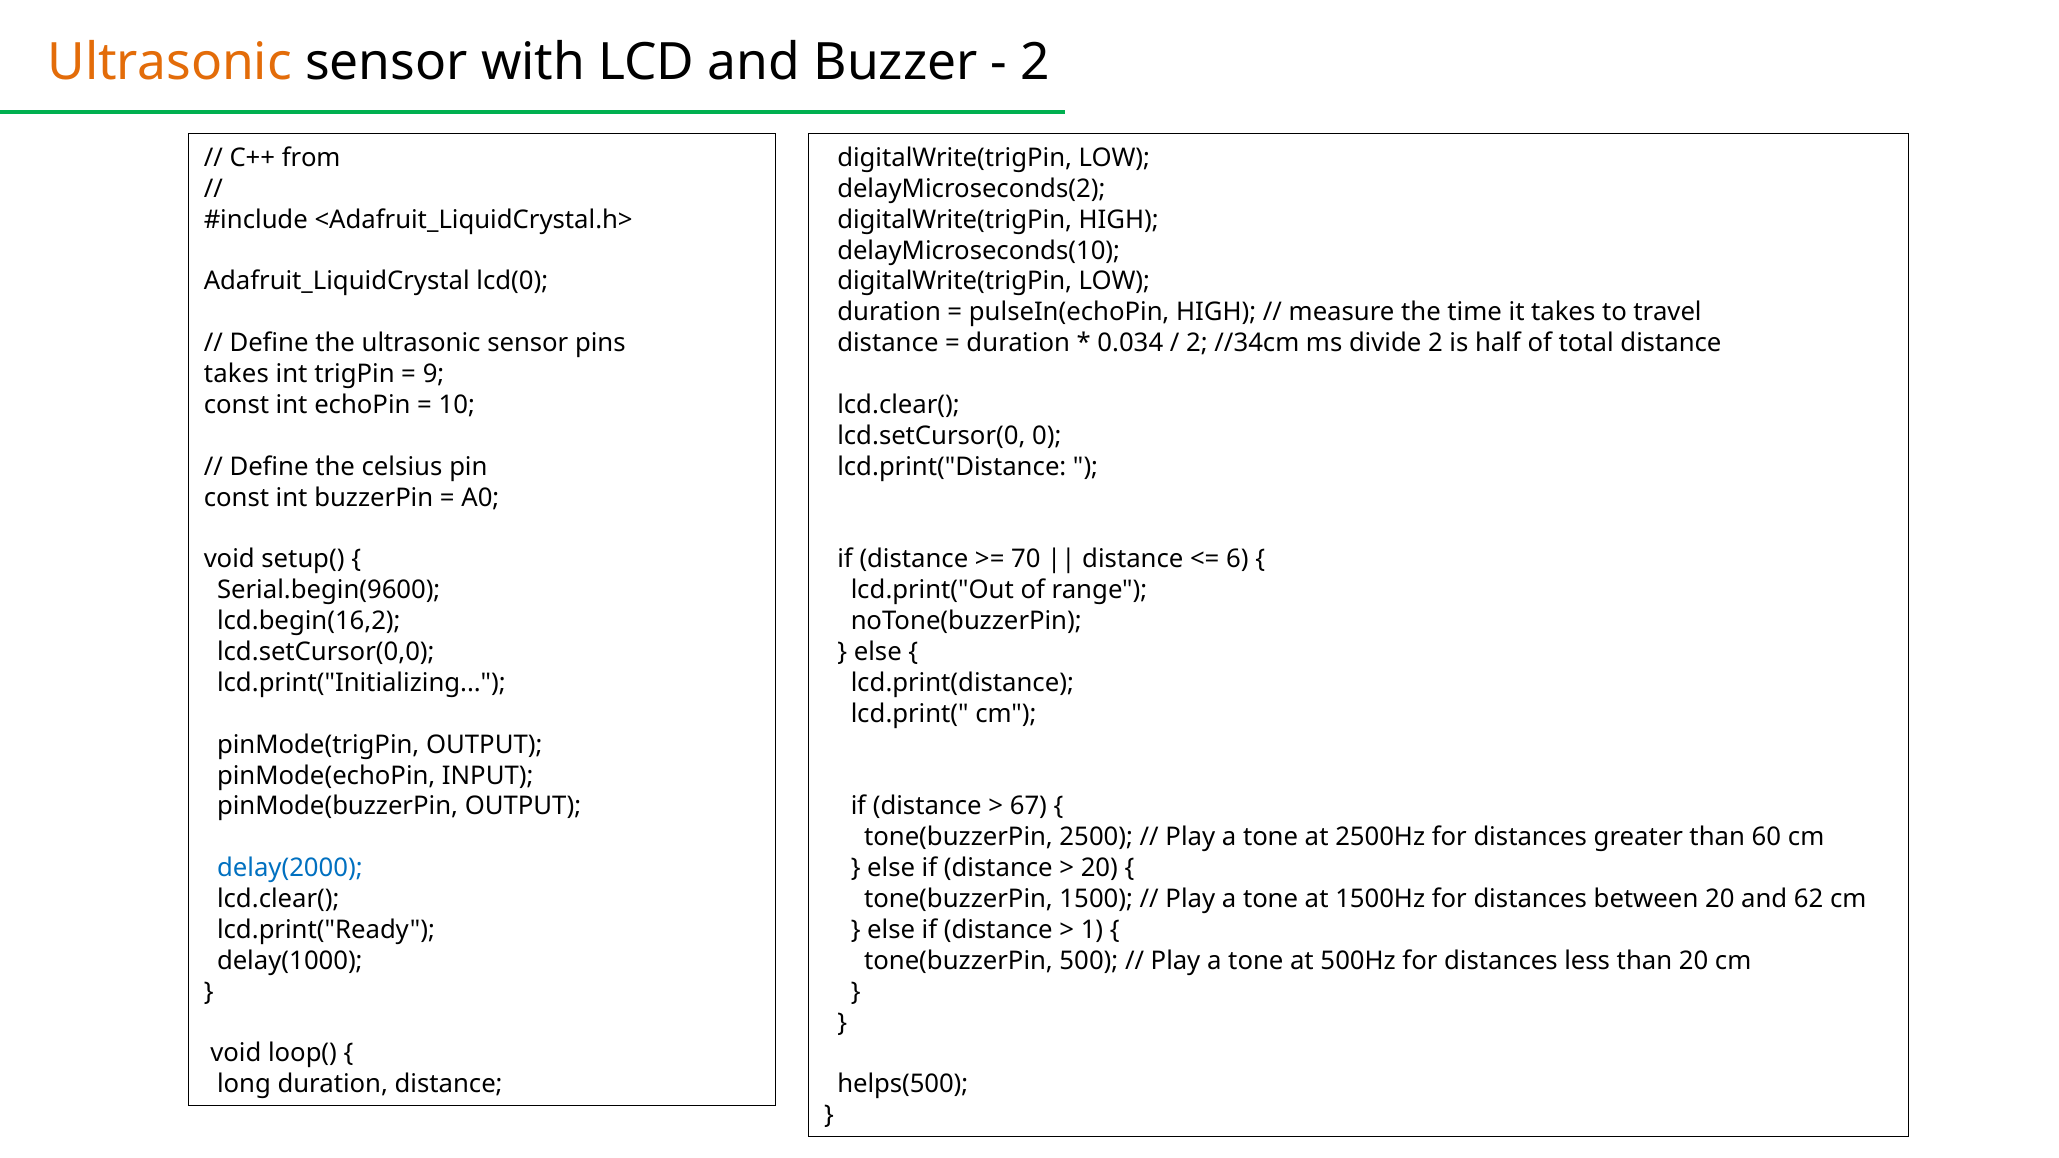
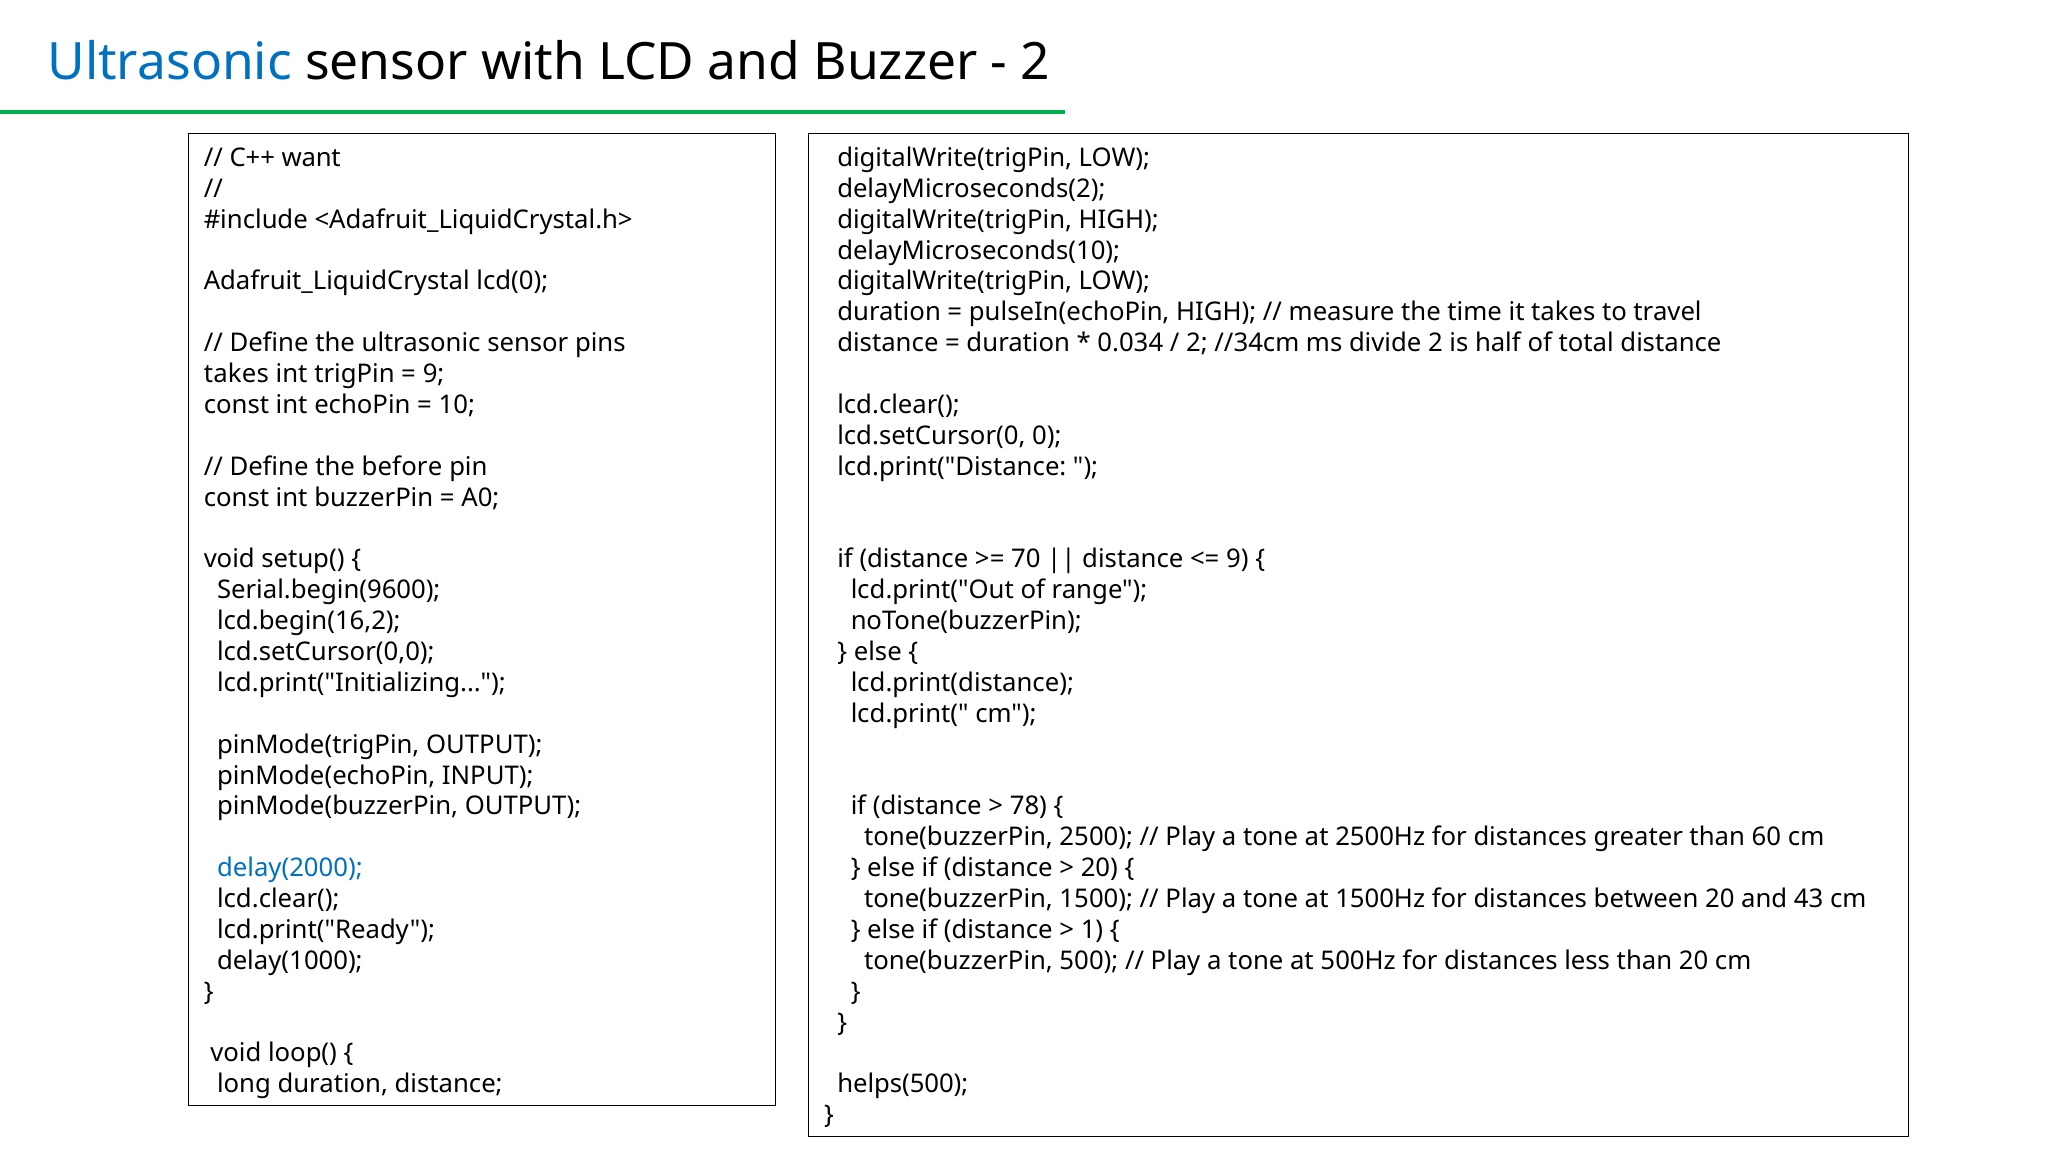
Ultrasonic at (170, 63) colour: orange -> blue
from: from -> want
celsius: celsius -> before
6 at (1237, 559): 6 -> 9
67: 67 -> 78
62: 62 -> 43
